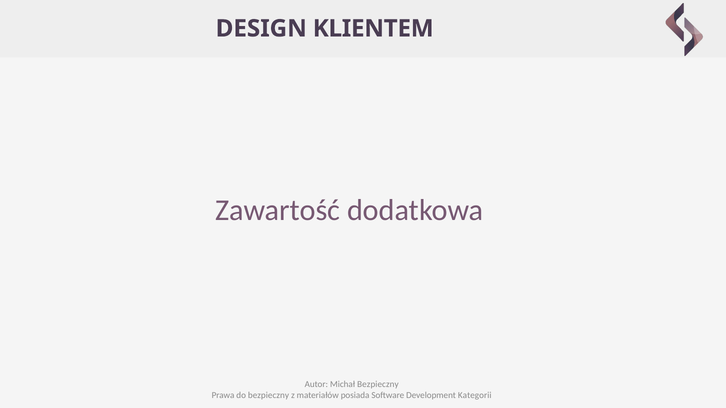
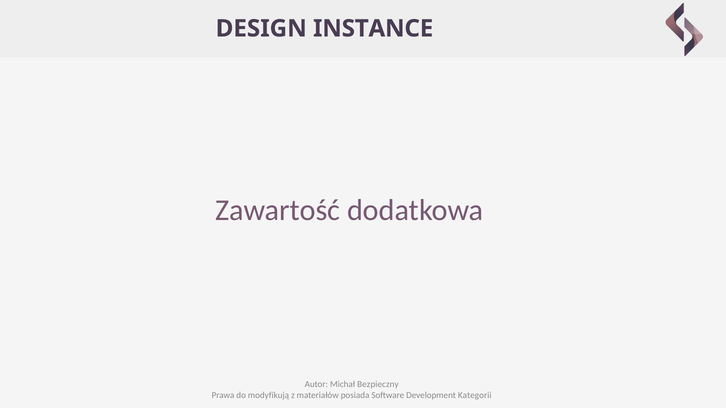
KLIENTEM: KLIENTEM -> INSTANCE
do bezpieczny: bezpieczny -> modyfikują
